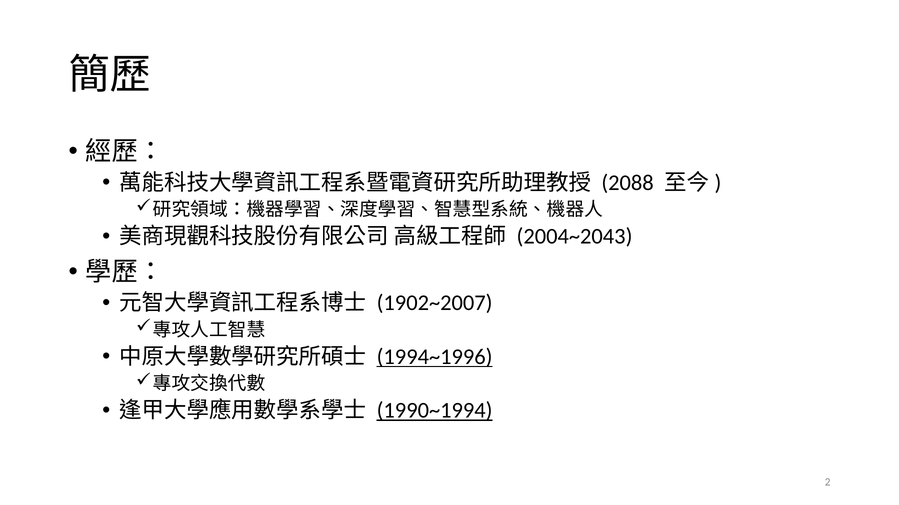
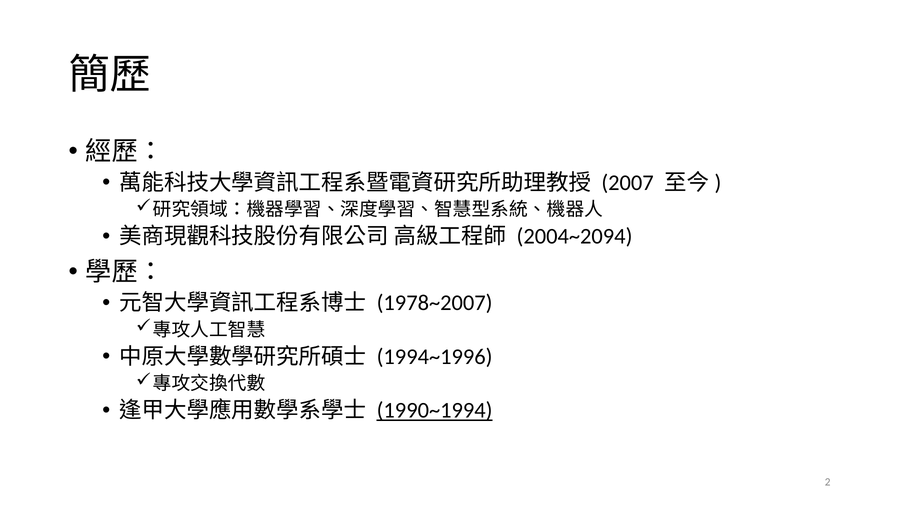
2088: 2088 -> 2007
2004~2043: 2004~2043 -> 2004~2094
1902~2007: 1902~2007 -> 1978~2007
1994~1996 underline: present -> none
